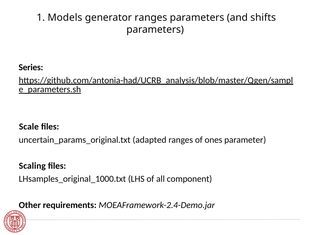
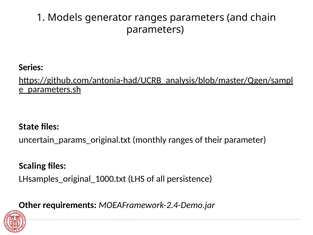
shifts: shifts -> chain
Scale: Scale -> State
adapted: adapted -> monthly
ones: ones -> their
component: component -> persistence
